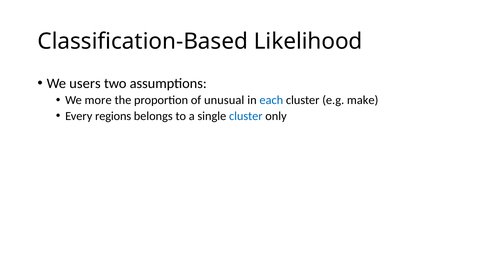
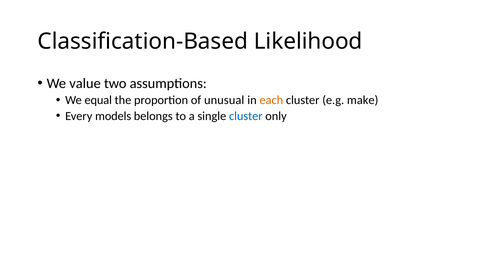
users: users -> value
more: more -> equal
each colour: blue -> orange
regions: regions -> models
